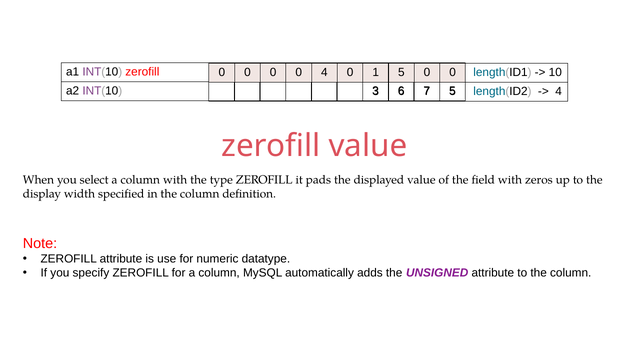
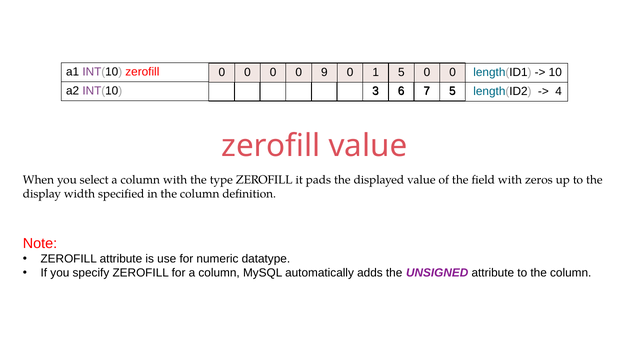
0 4: 4 -> 9
